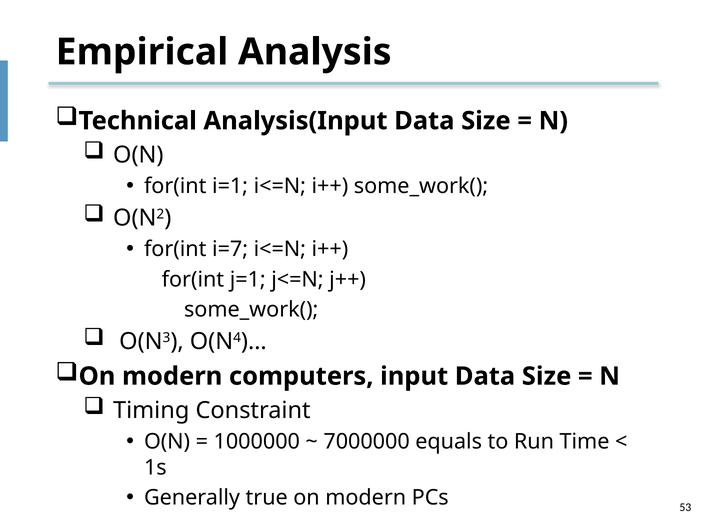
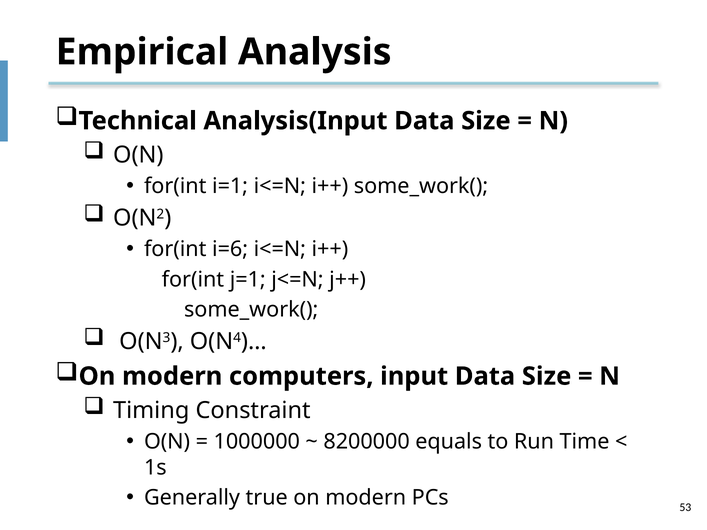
i=7: i=7 -> i=6
7000000: 7000000 -> 8200000
